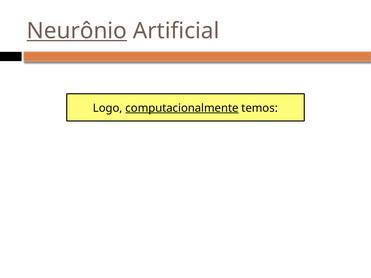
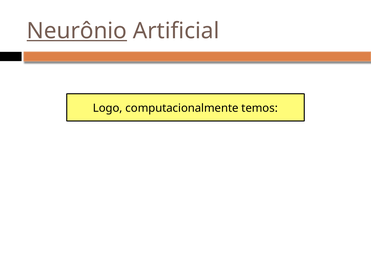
computacionalmente underline: present -> none
